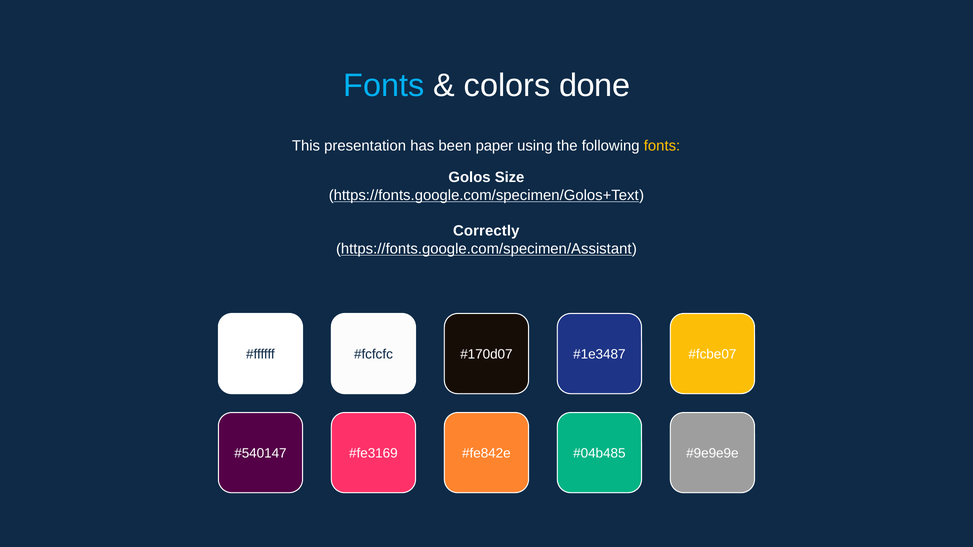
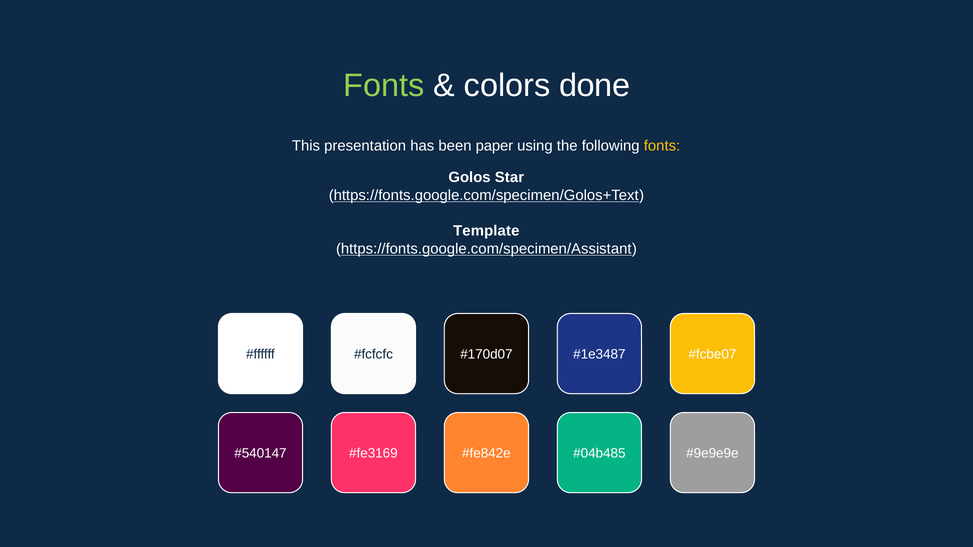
Fonts at (384, 86) colour: light blue -> light green
Size: Size -> Star
Correctly: Correctly -> Template
